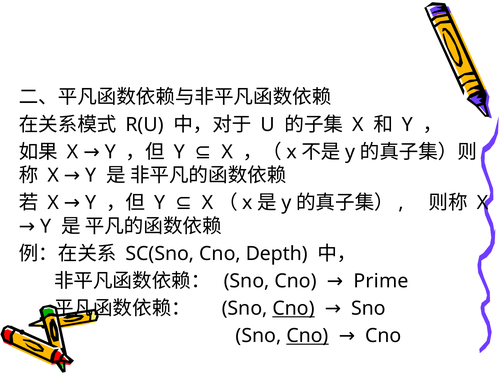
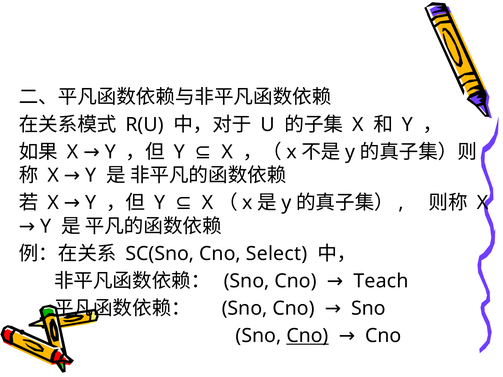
Depth: Depth -> Select
Prime: Prime -> Teach
Cno at (294, 309) underline: present -> none
